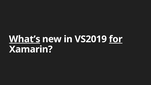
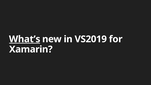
for underline: present -> none
